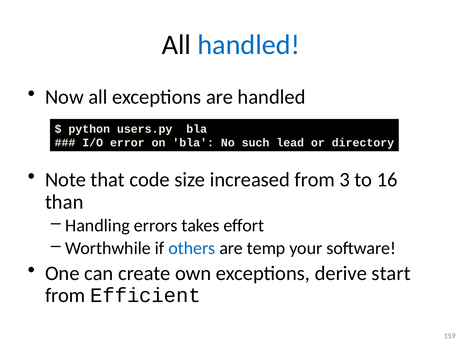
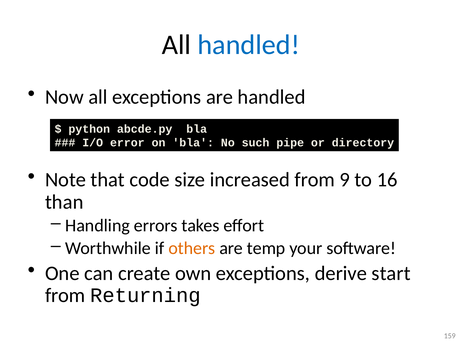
users.py: users.py -> abcde.py
lead: lead -> pipe
3: 3 -> 9
others colour: blue -> orange
Efficient: Efficient -> Returning
